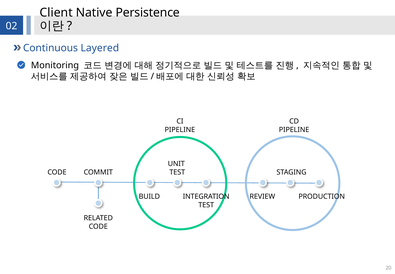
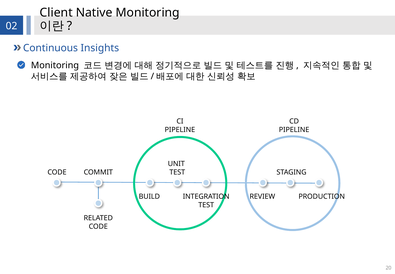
Native Persistence: Persistence -> Monitoring
Layered: Layered -> Insights
